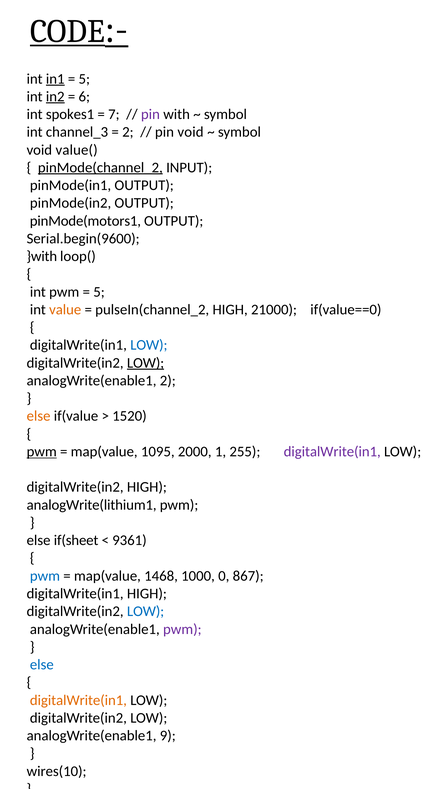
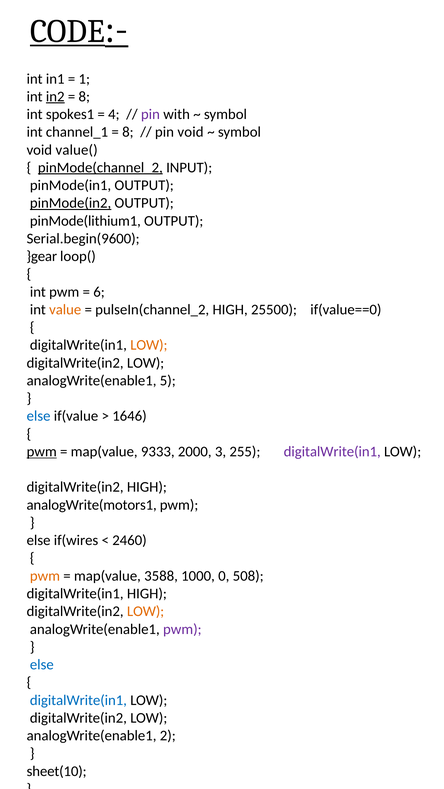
in1 underline: present -> none
5 at (84, 79): 5 -> 1
6 at (84, 97): 6 -> 8
7: 7 -> 4
channel_3: channel_3 -> channel_1
2 at (128, 132): 2 -> 8
pinMode(in2 underline: none -> present
pinMode(motors1: pinMode(motors1 -> pinMode(lithium1
}with: }with -> }gear
5 at (99, 292): 5 -> 6
21000: 21000 -> 25500
LOW at (149, 345) colour: blue -> orange
LOW at (146, 363) underline: present -> none
analogWrite(enable1 2: 2 -> 5
else at (39, 416) colour: orange -> blue
1520: 1520 -> 1646
1095: 1095 -> 9333
1: 1 -> 3
analogWrite(lithium1: analogWrite(lithium1 -> analogWrite(motors1
if(sheet: if(sheet -> if(wires
9361: 9361 -> 2460
pwm at (45, 576) colour: blue -> orange
1468: 1468 -> 3588
867: 867 -> 508
LOW at (146, 612) colour: blue -> orange
digitalWrite(in1 at (78, 700) colour: orange -> blue
9: 9 -> 2
wires(10: wires(10 -> sheet(10
